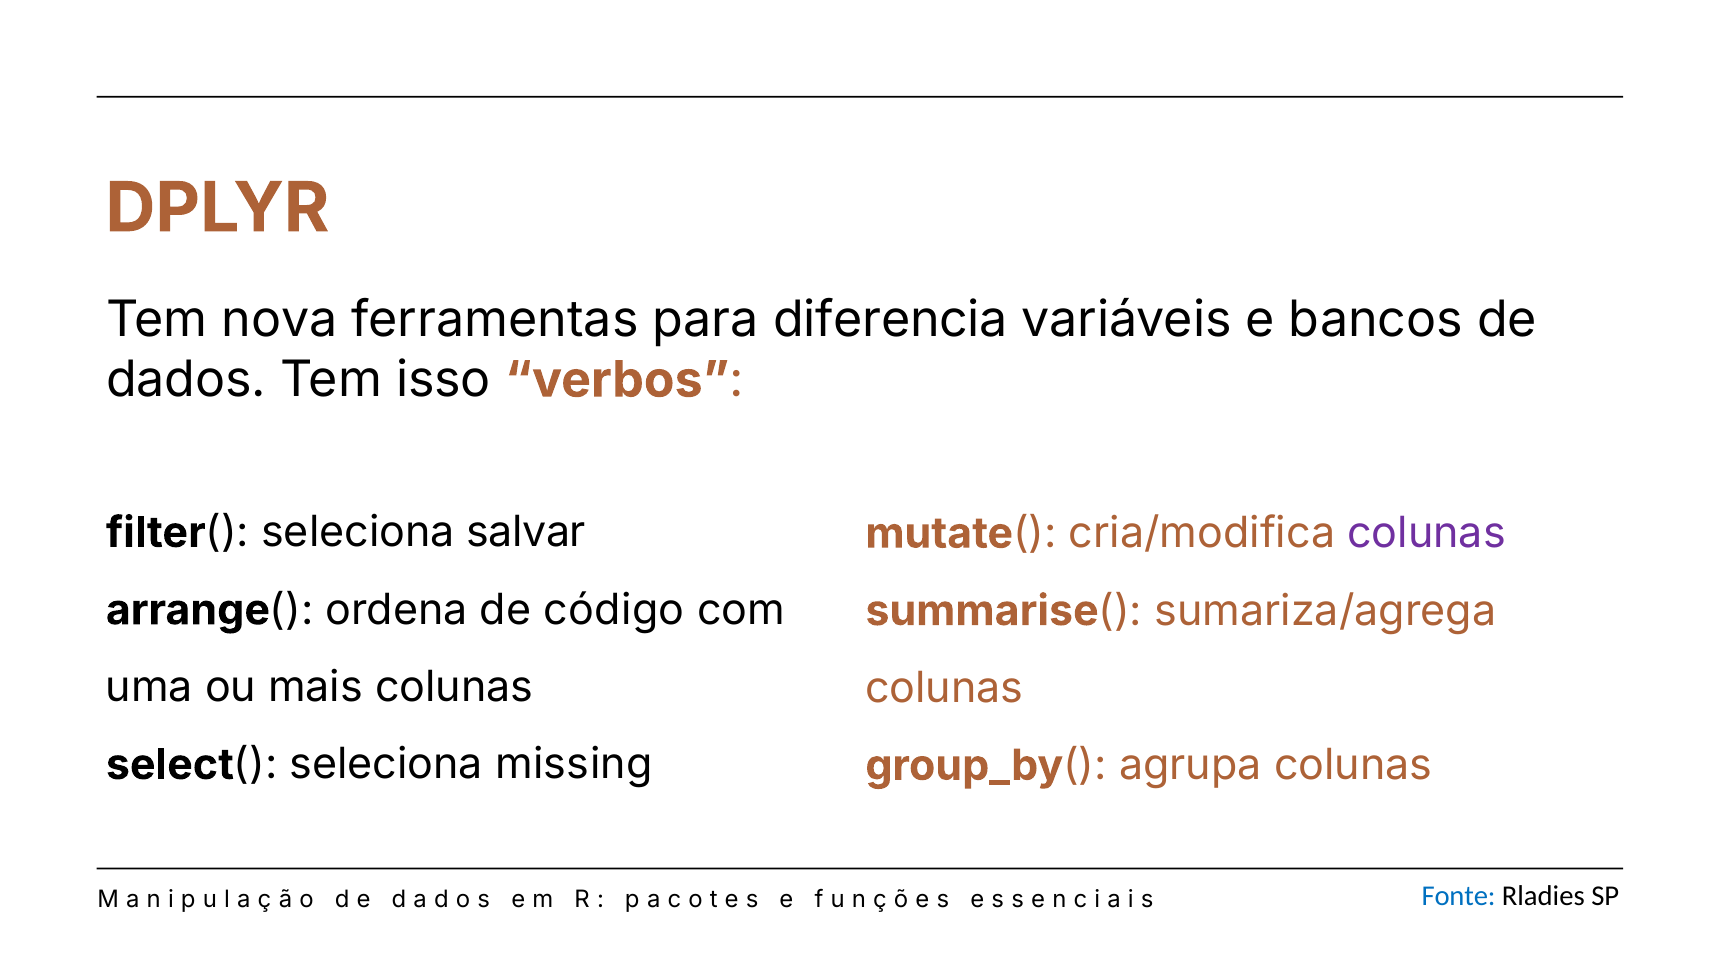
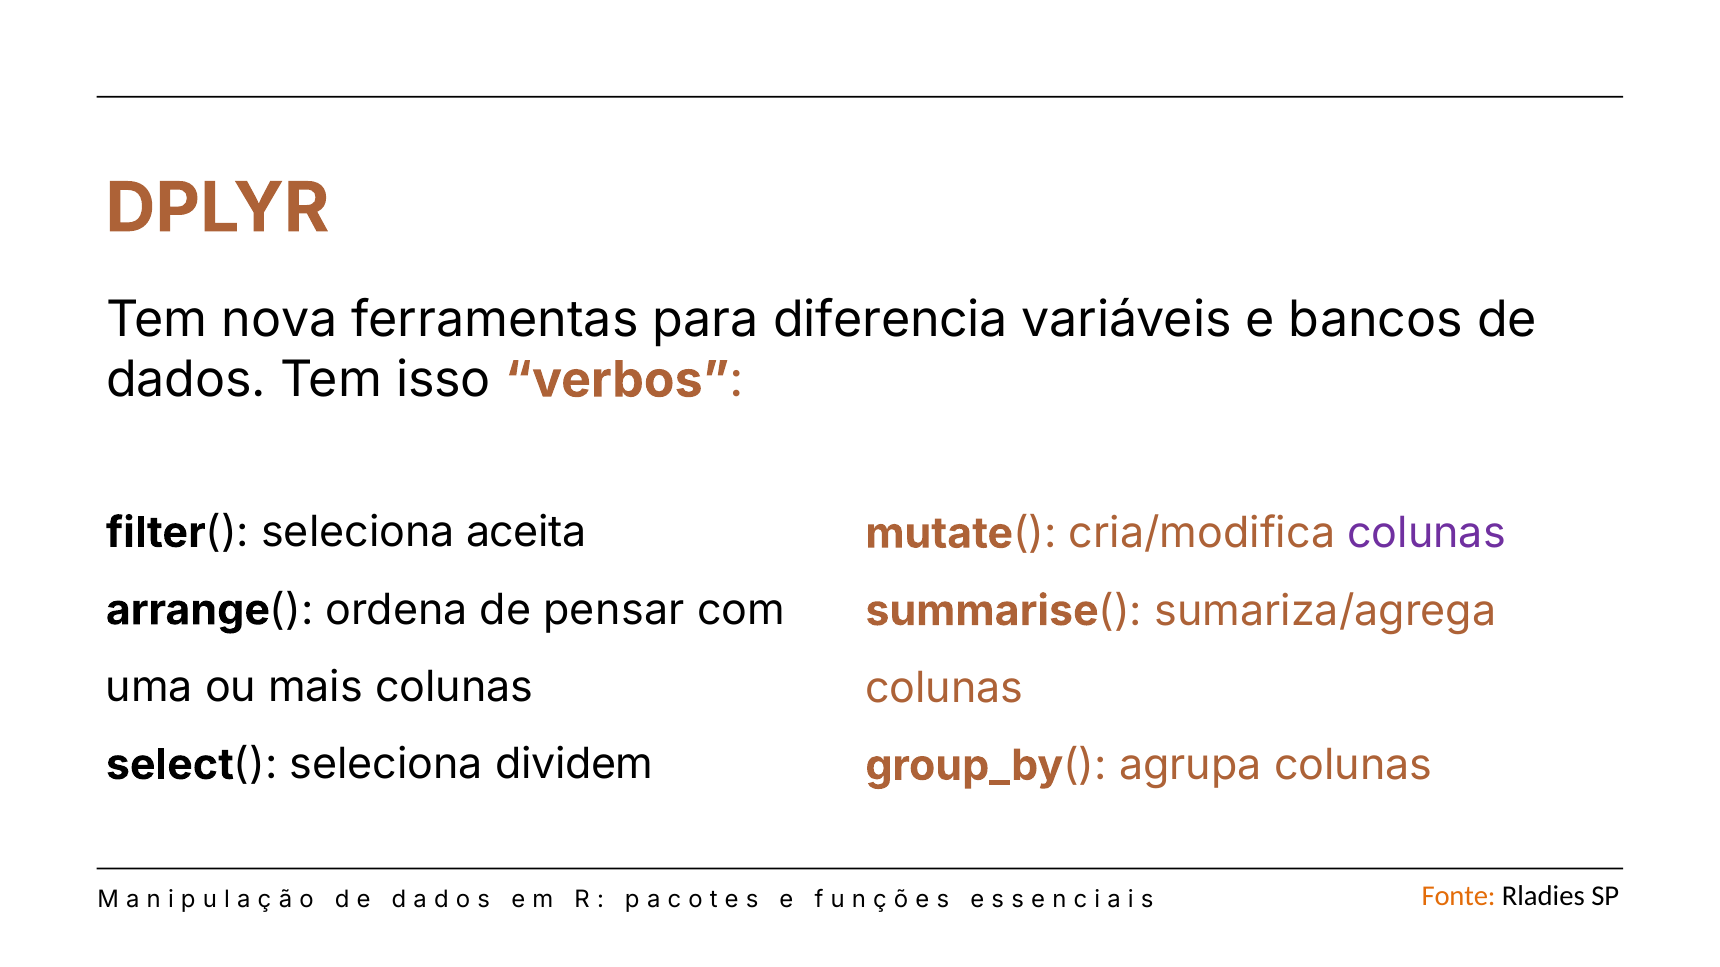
salvar: salvar -> aceita
código: código -> pensar
missing: missing -> dividem
Fonte colour: blue -> orange
